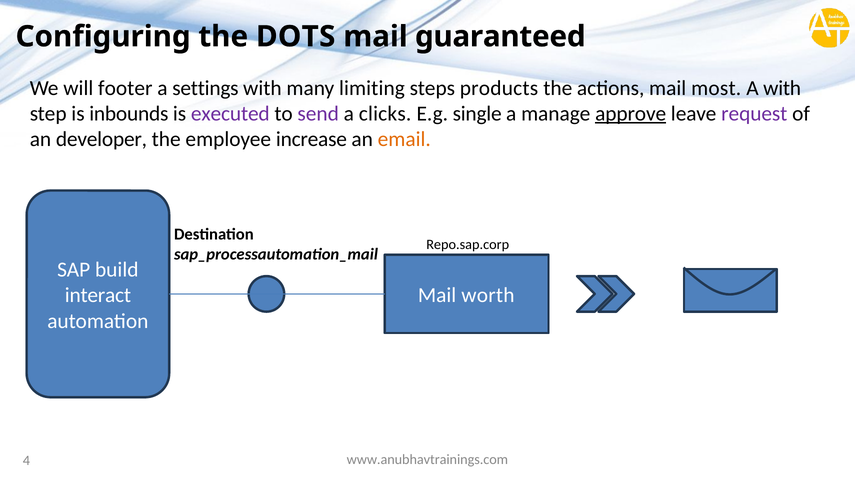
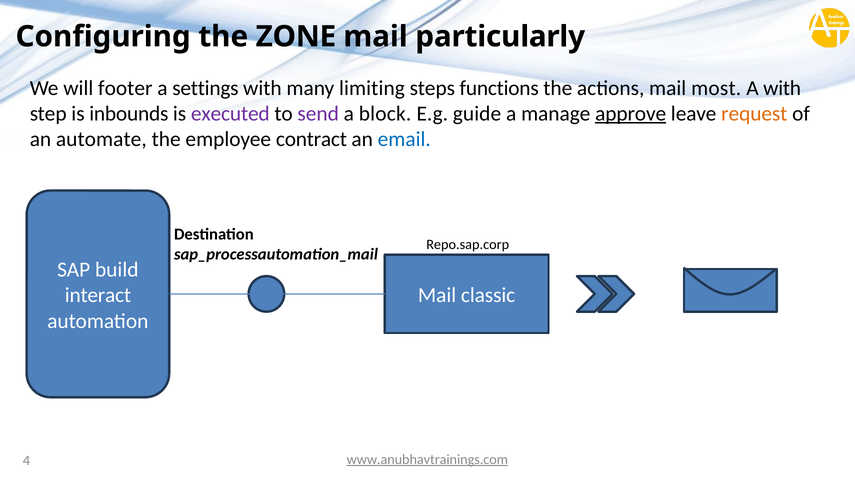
DOTS: DOTS -> ZONE
guaranteed: guaranteed -> particularly
products: products -> functions
clicks: clicks -> block
single: single -> guide
request colour: purple -> orange
developer: developer -> automate
increase: increase -> contract
email colour: orange -> blue
worth: worth -> classic
www.anubhavtrainings.com underline: none -> present
